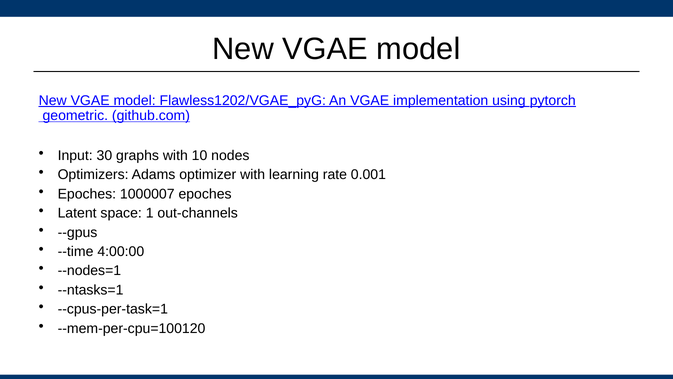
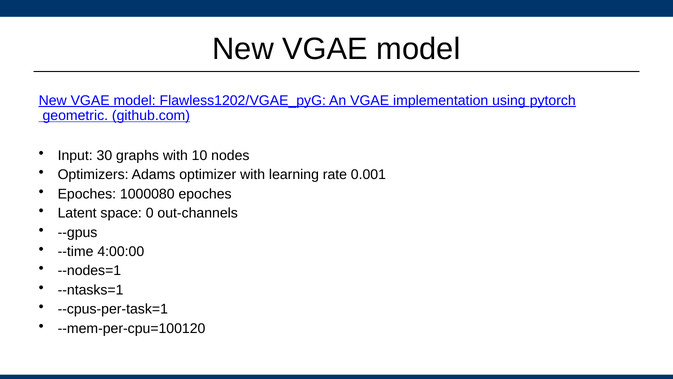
1000007: 1000007 -> 1000080
1: 1 -> 0
